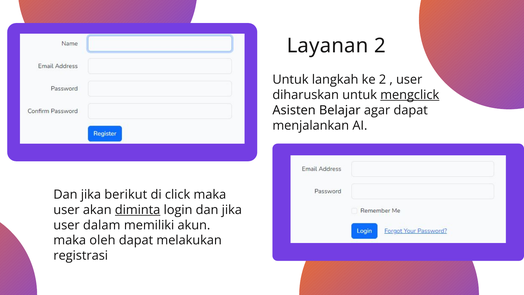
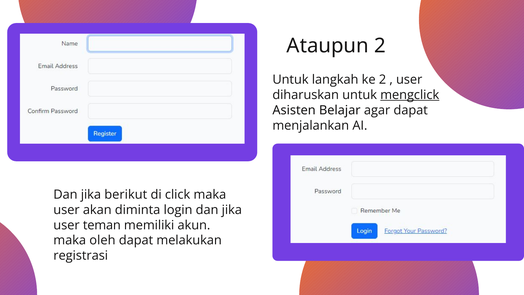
Layanan: Layanan -> Ataupun
diminta underline: present -> none
dalam: dalam -> teman
